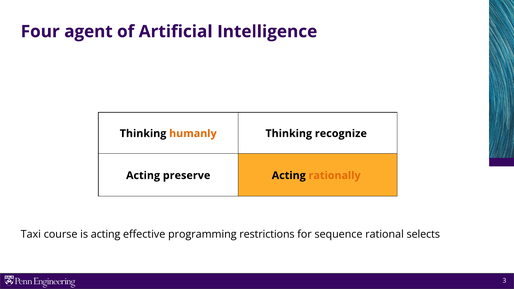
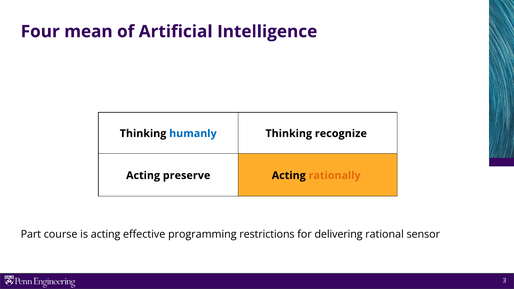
agent: agent -> mean
humanly colour: orange -> blue
Taxi: Taxi -> Part
sequence: sequence -> delivering
selects: selects -> sensor
